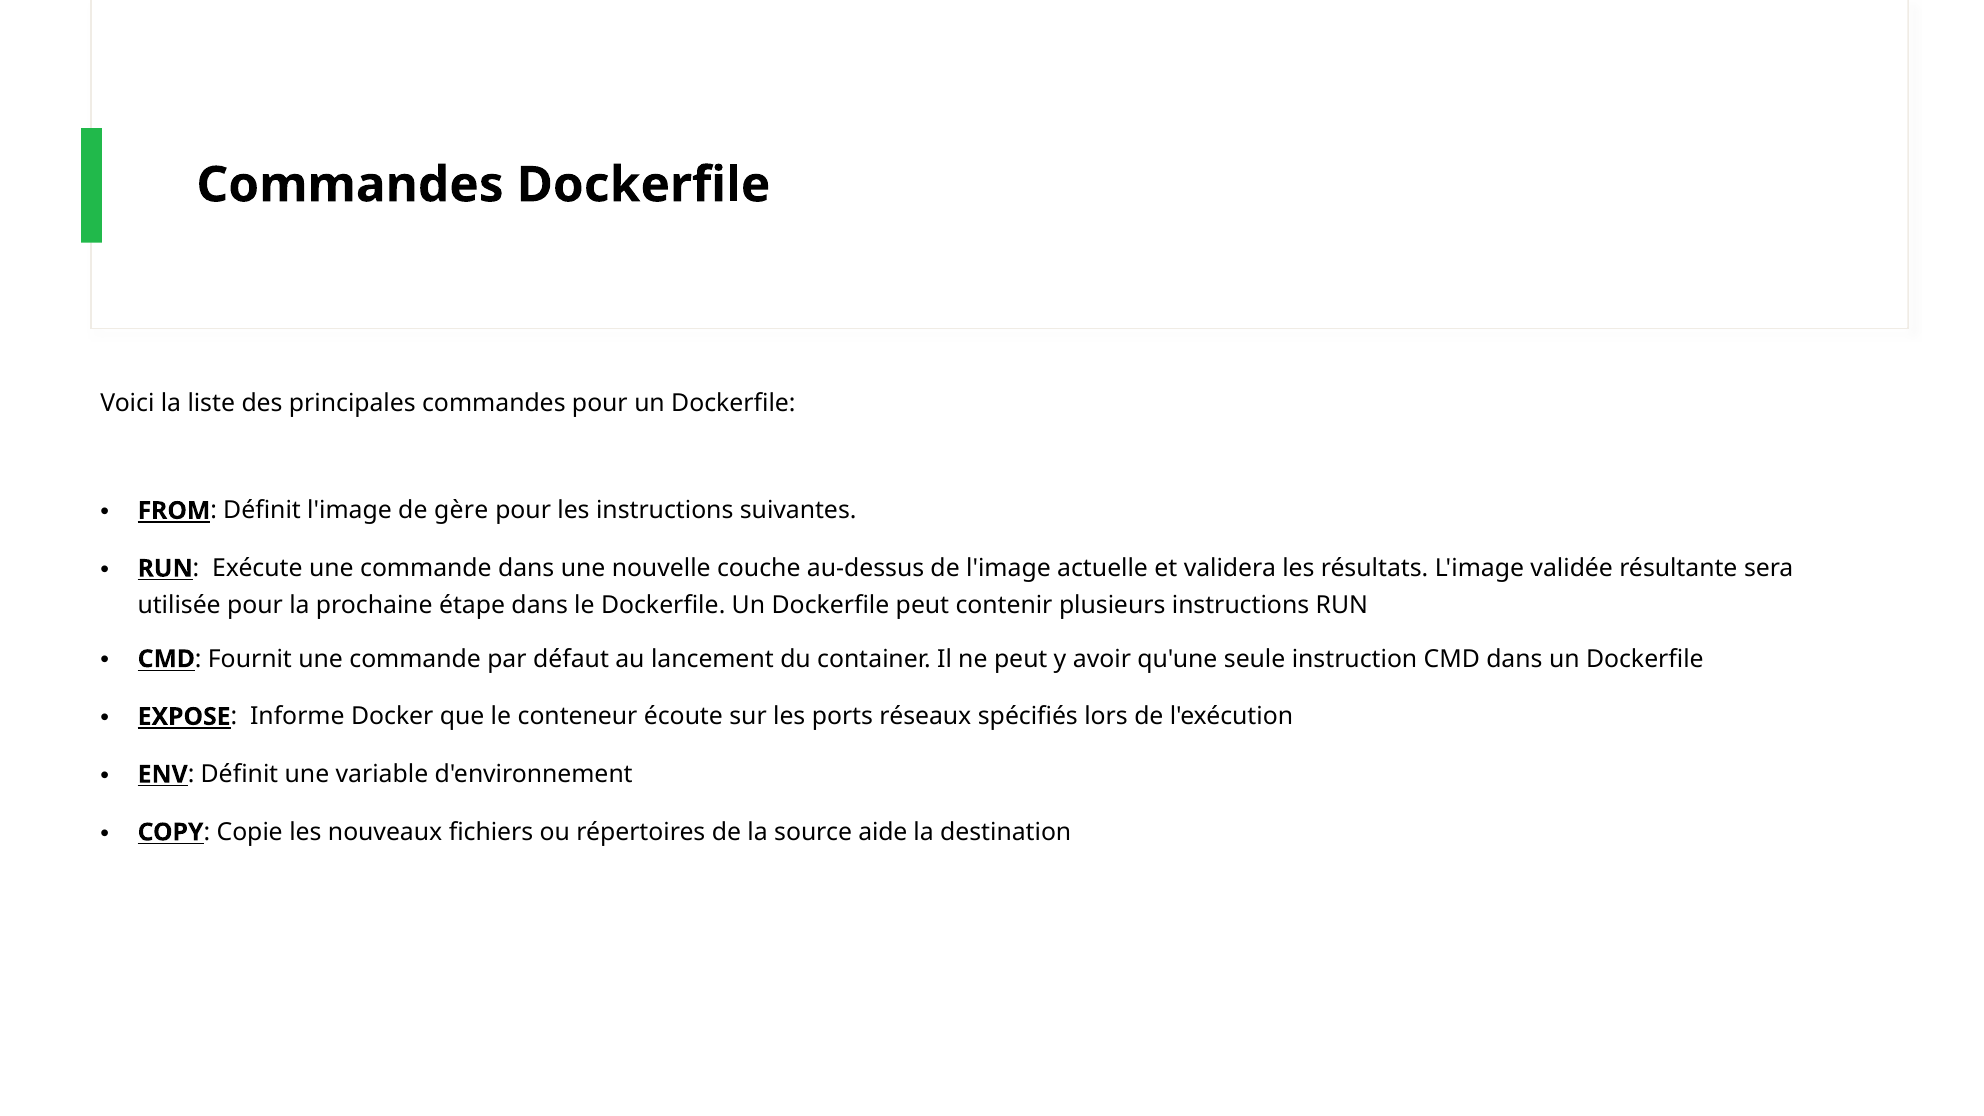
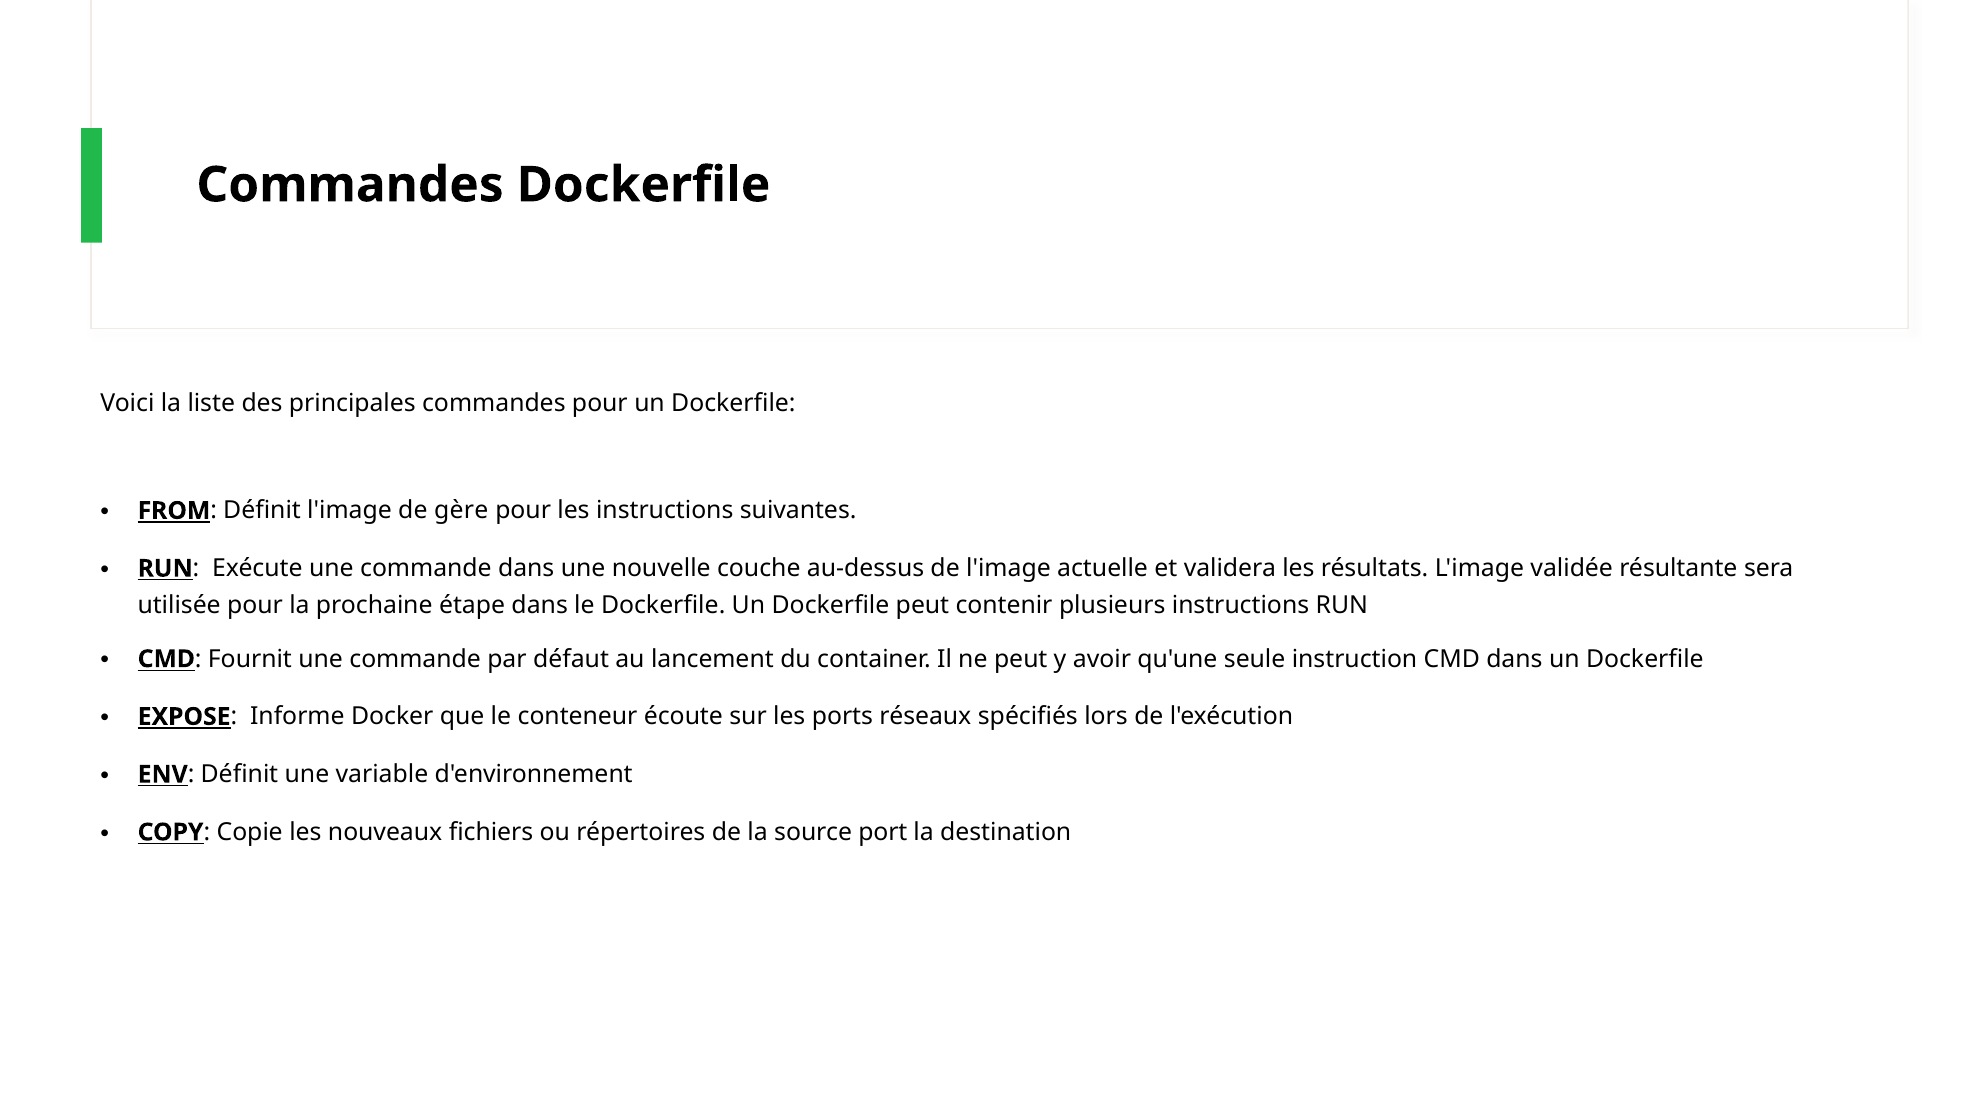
aide: aide -> port
